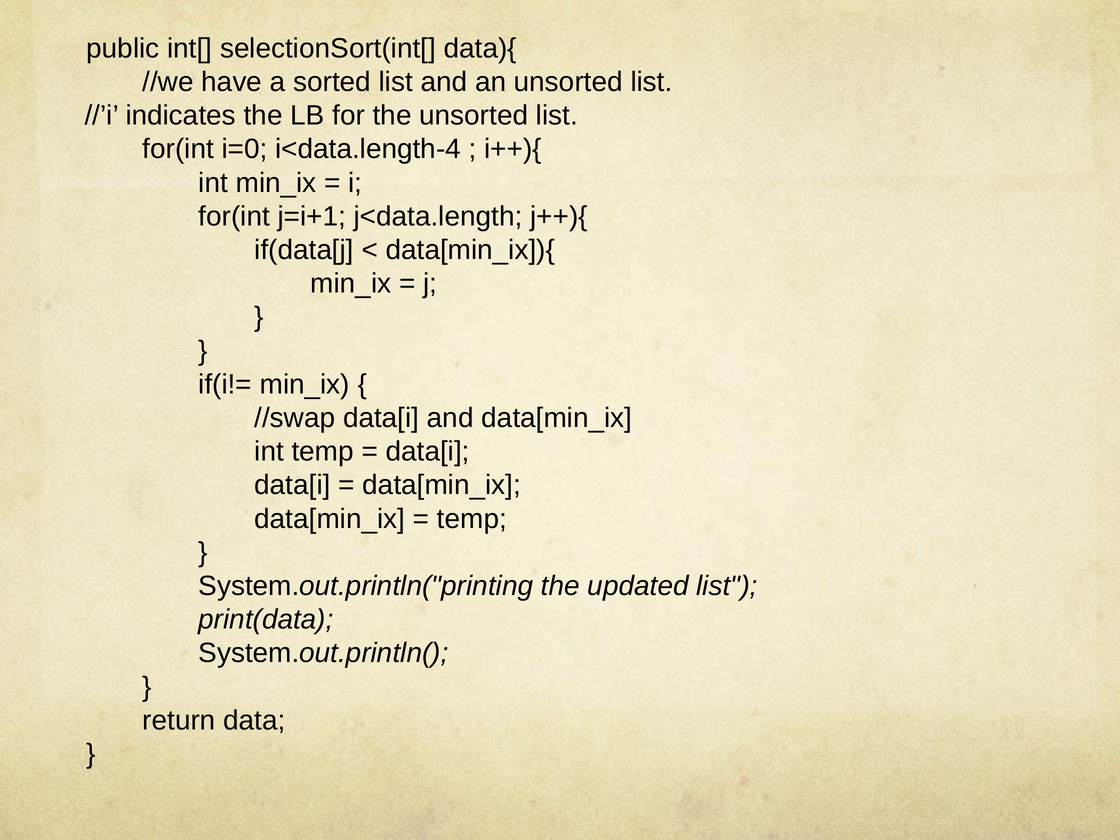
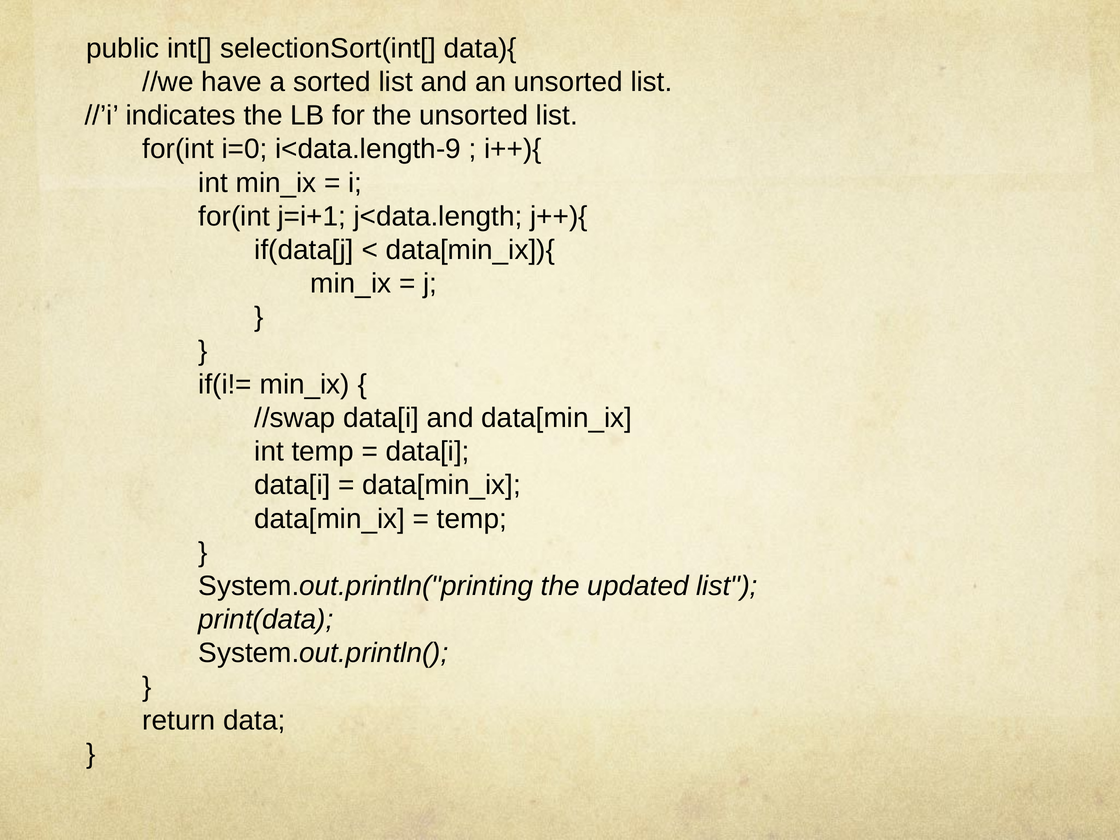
i<data.length-4: i<data.length-4 -> i<data.length-9
